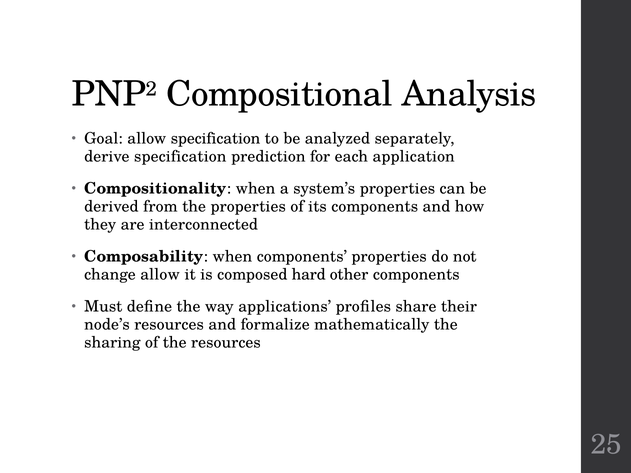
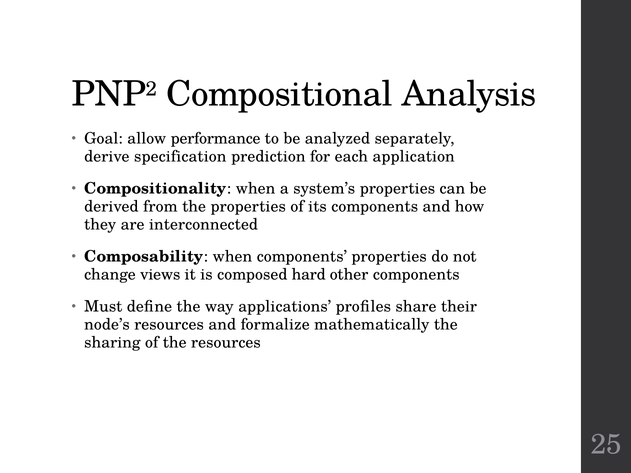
allow specification: specification -> performance
change allow: allow -> views
